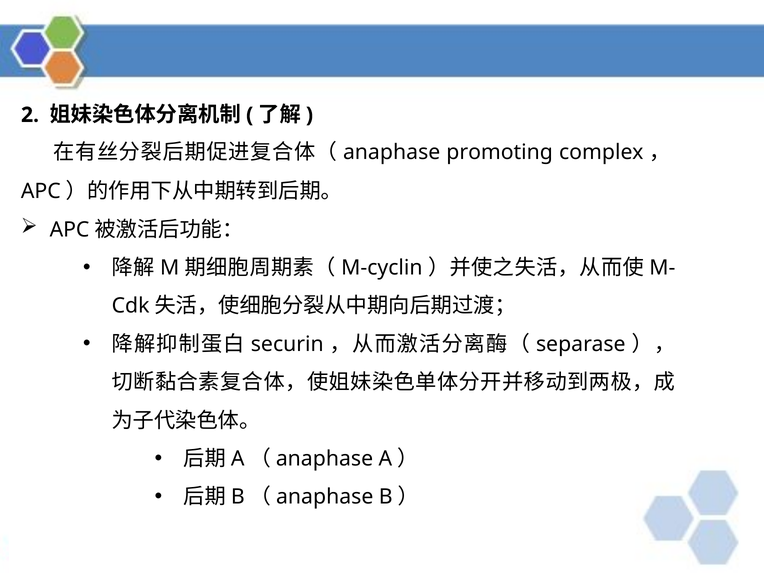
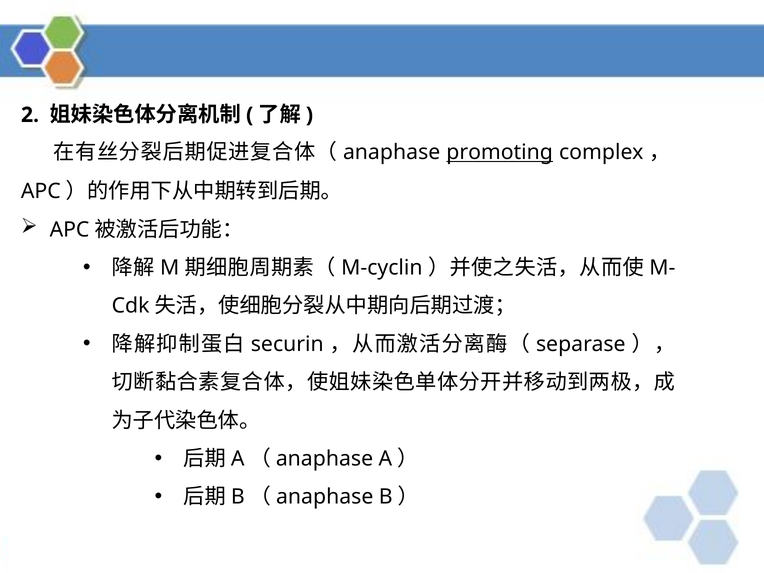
promoting underline: none -> present
